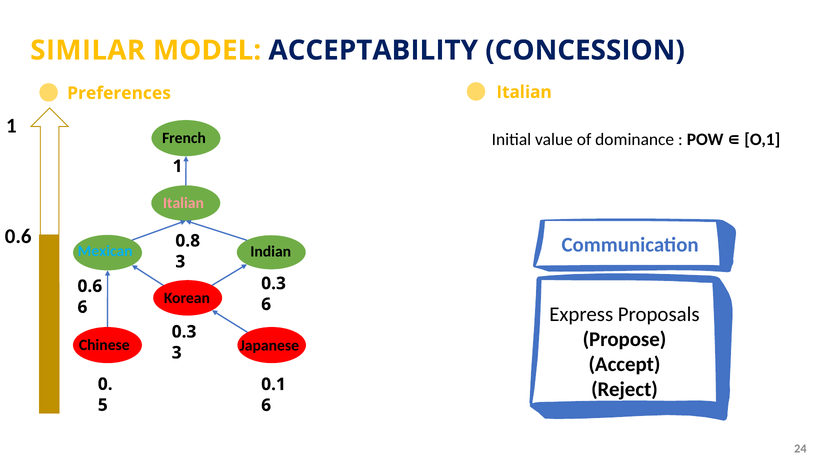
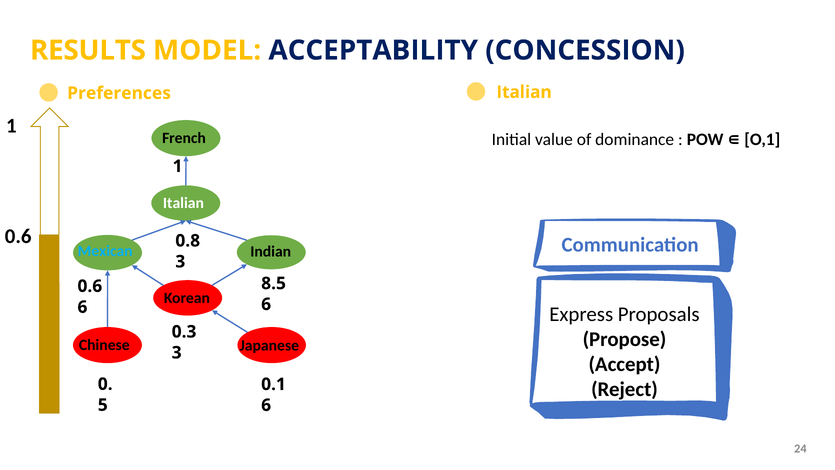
SIMILAR: SIMILAR -> RESULTS
Italian at (183, 203) colour: pink -> white
0.3 at (274, 283): 0.3 -> 8.5
